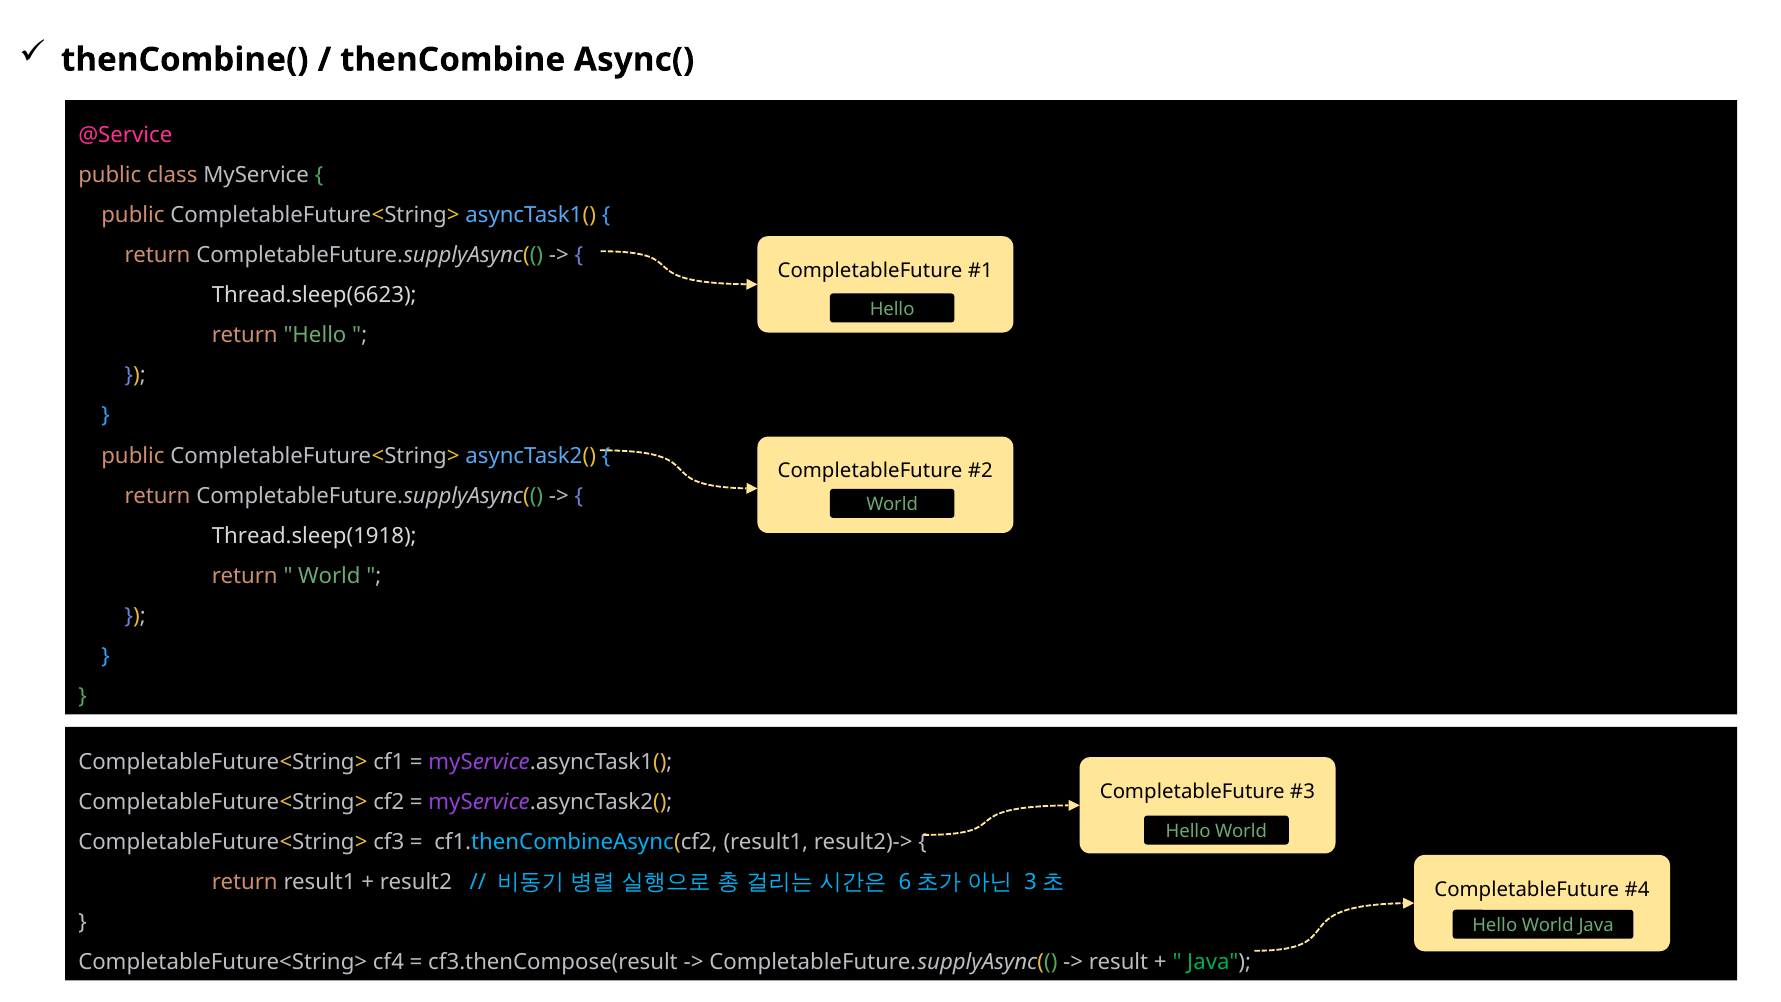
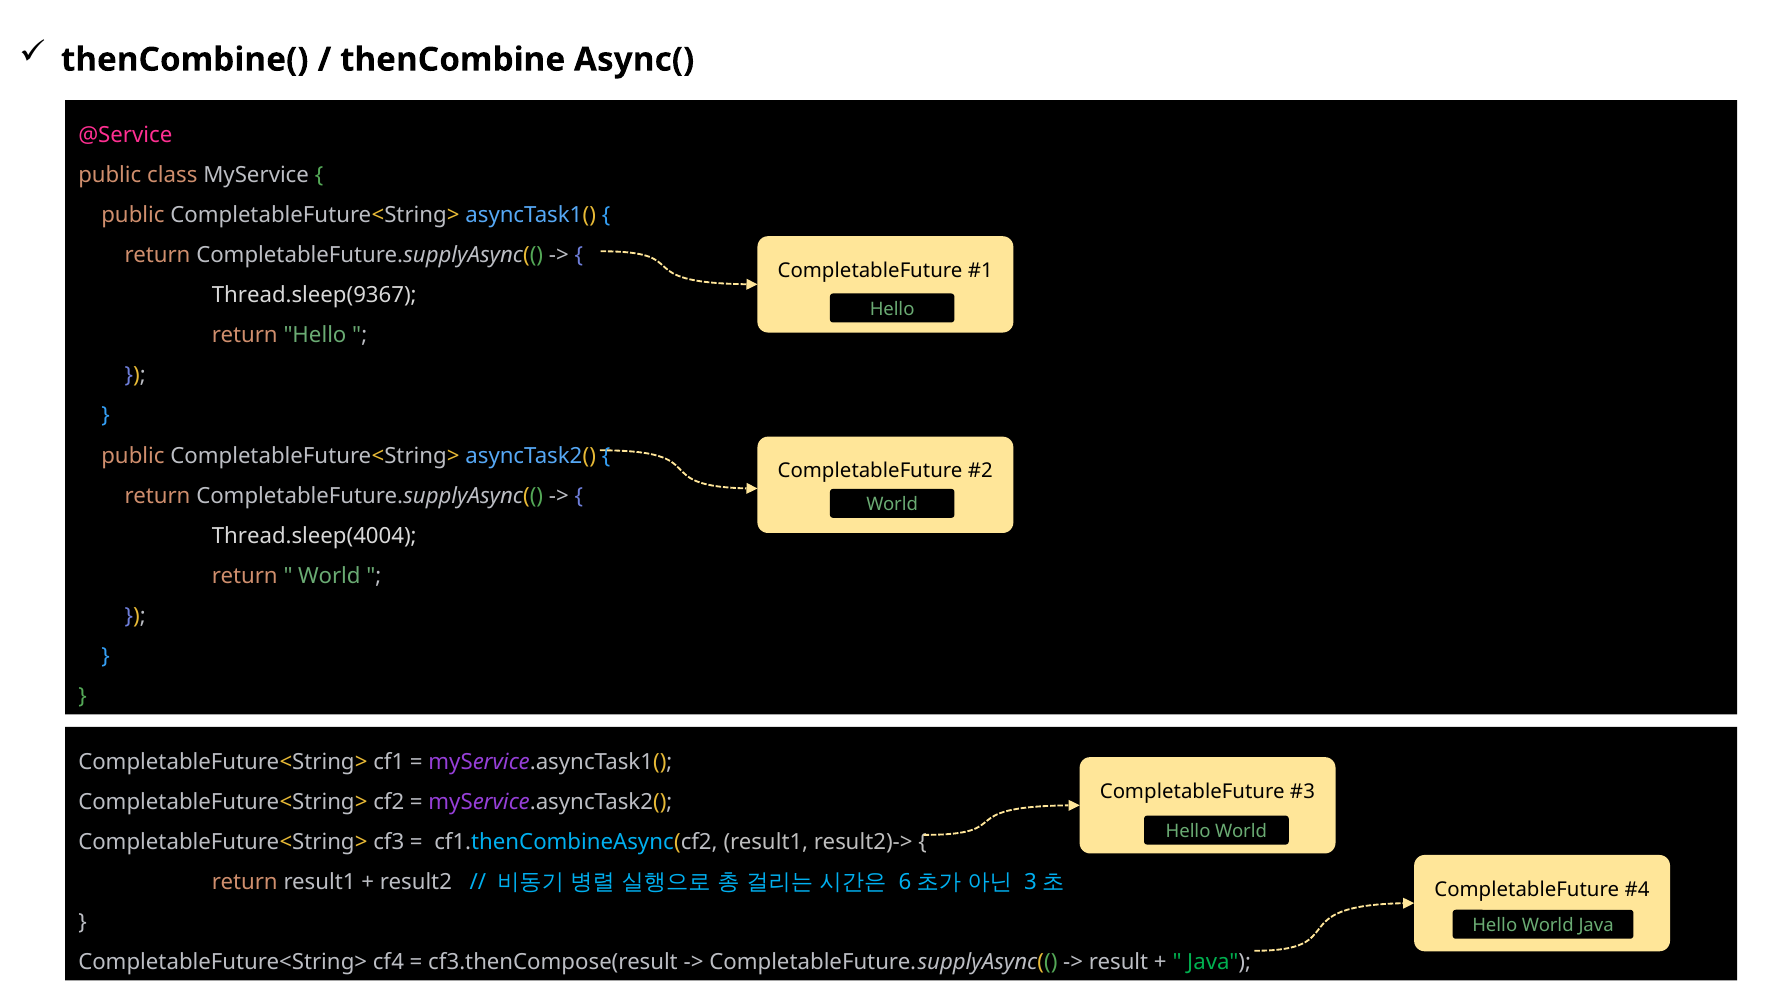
Thread.sleep(6623: Thread.sleep(6623 -> Thread.sleep(9367
Thread.sleep(1918: Thread.sleep(1918 -> Thread.sleep(4004
